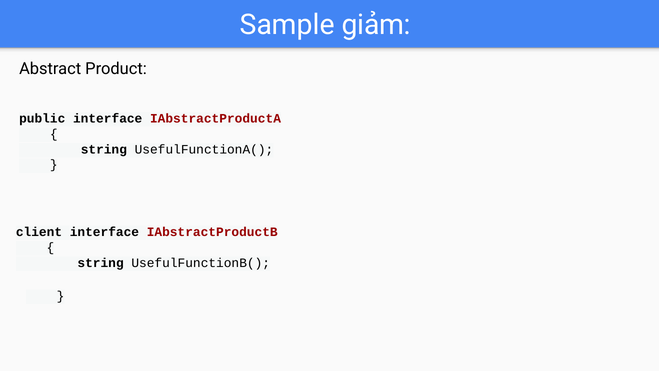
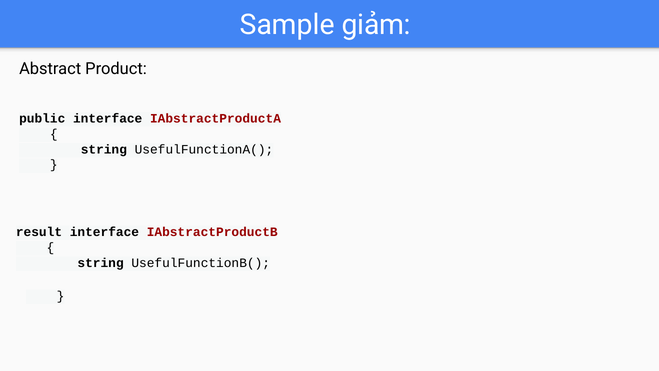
client: client -> result
